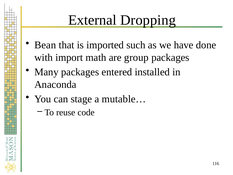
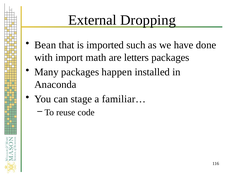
group: group -> letters
entered: entered -> happen
mutable…: mutable… -> familiar…
